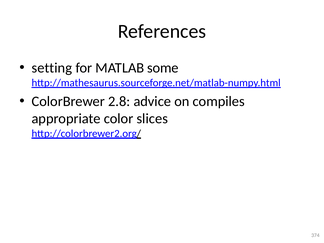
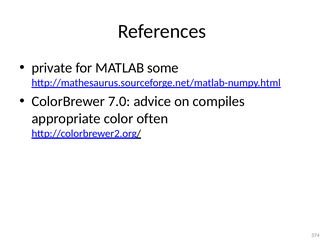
setting: setting -> private
2.8: 2.8 -> 7.0
slices: slices -> often
